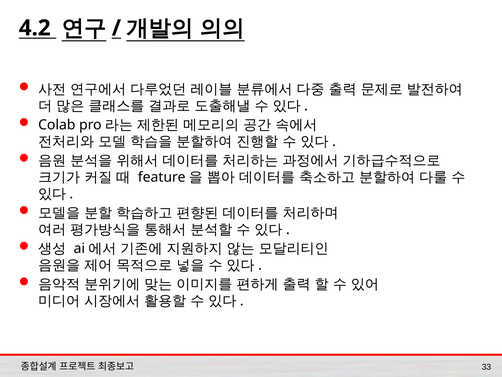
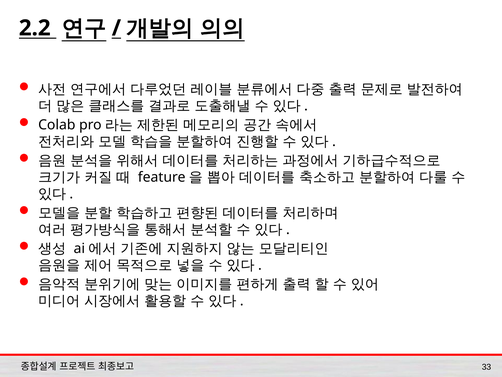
4.2: 4.2 -> 2.2
